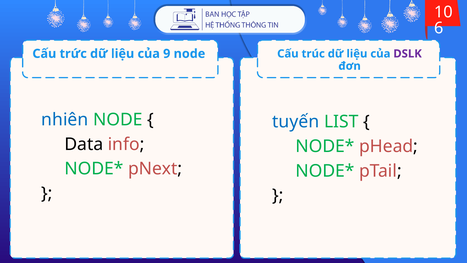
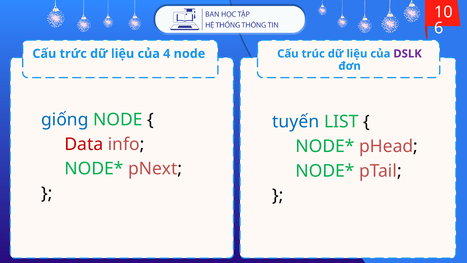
9: 9 -> 4
nhiên: nhiên -> giống
Data colour: black -> red
